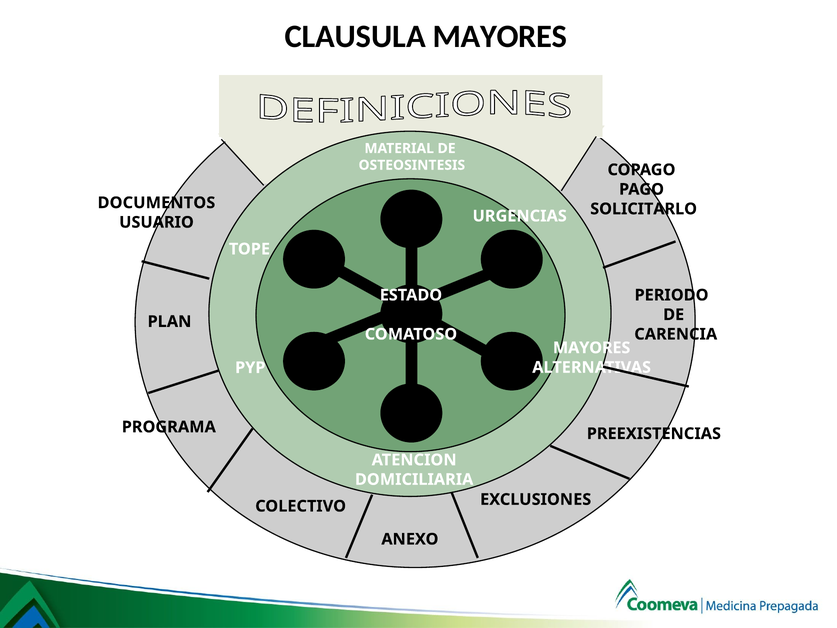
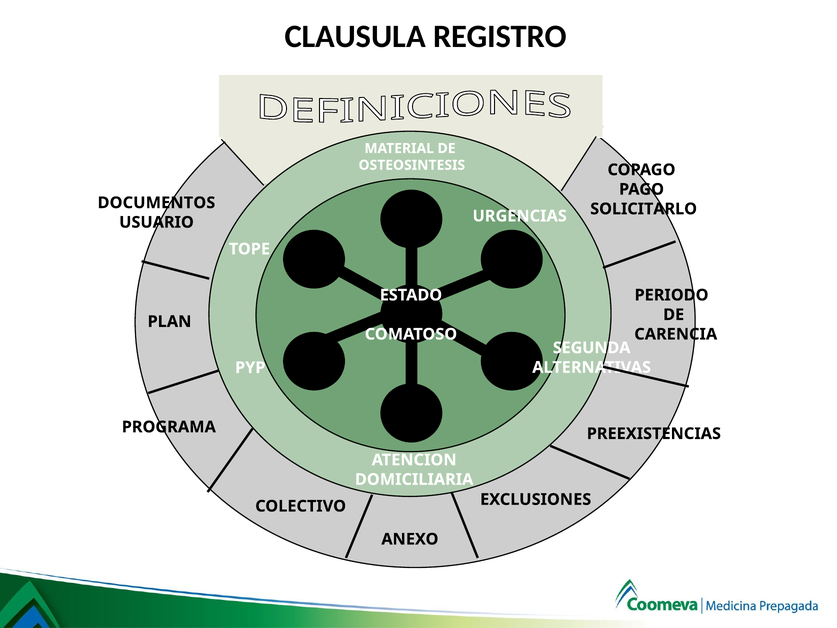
CLAUSULA MAYORES: MAYORES -> REGISTRO
MAYORES at (592, 348): MAYORES -> SEGUNDA
